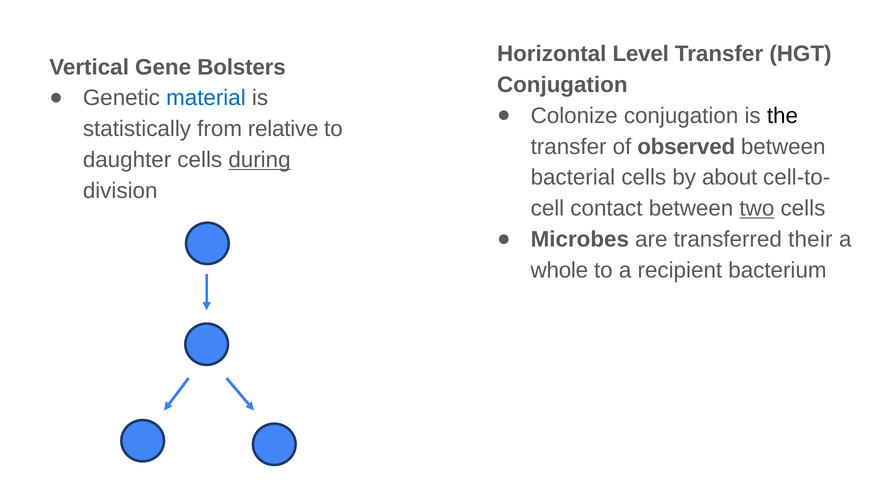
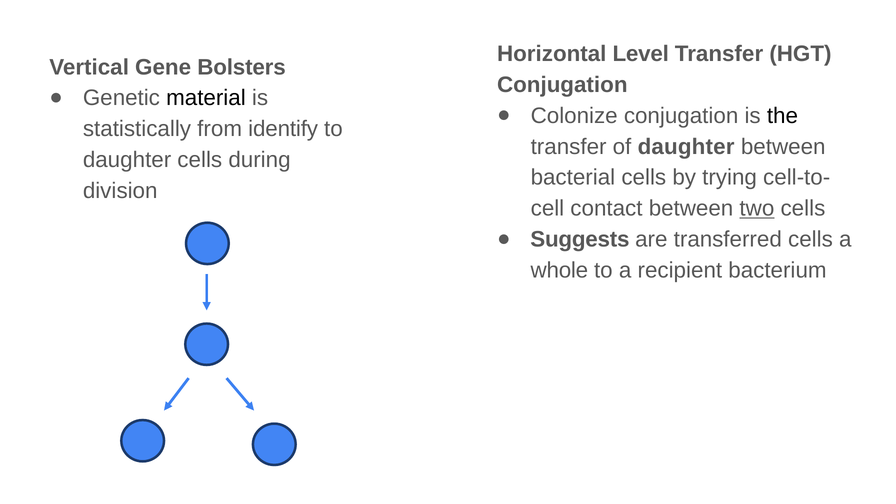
material colour: blue -> black
relative: relative -> identify
of observed: observed -> daughter
during underline: present -> none
about: about -> trying
Microbes: Microbes -> Suggests
transferred their: their -> cells
